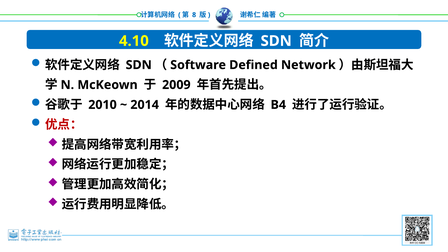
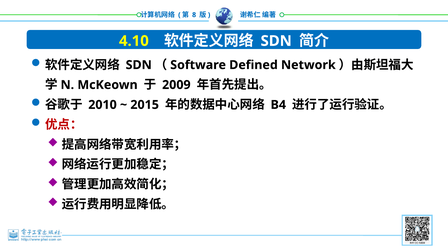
2014: 2014 -> 2015
